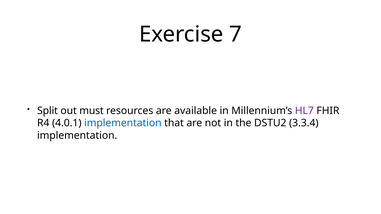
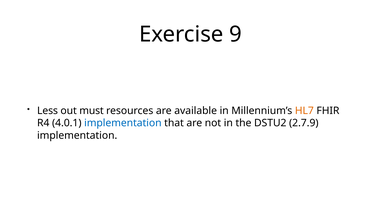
7: 7 -> 9
Split: Split -> Less
HL7 colour: purple -> orange
3.3.4: 3.3.4 -> 2.7.9
